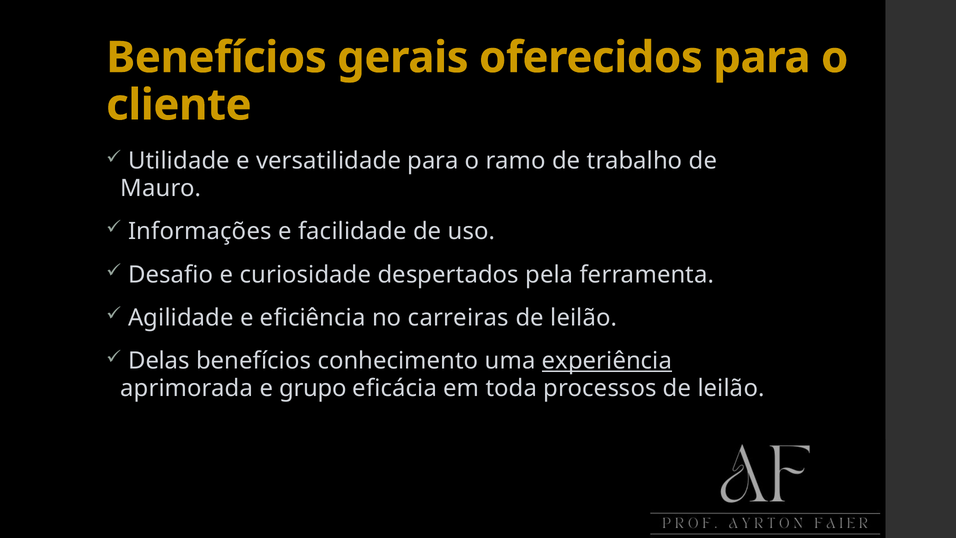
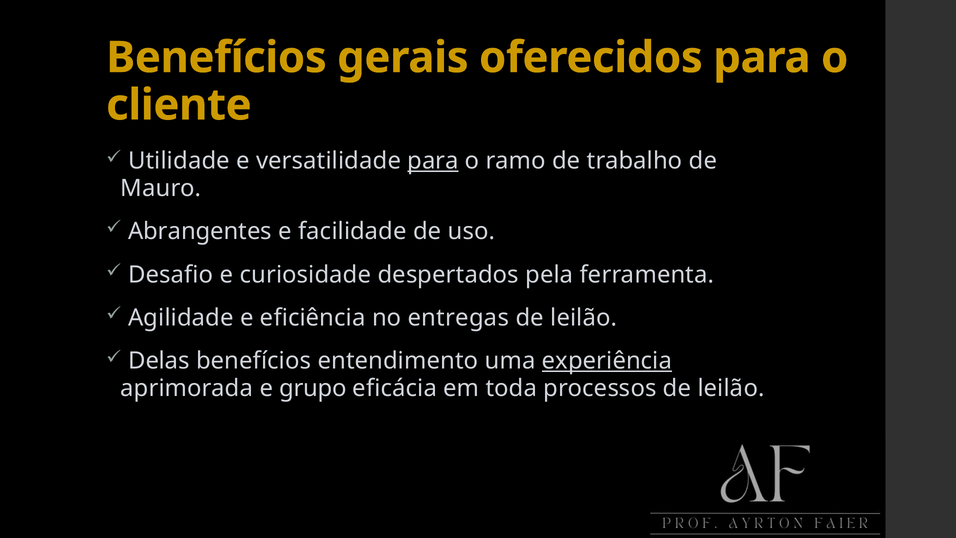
para at (433, 161) underline: none -> present
Informações: Informações -> Abrangentes
carreiras: carreiras -> entregas
conhecimento: conhecimento -> entendimento
